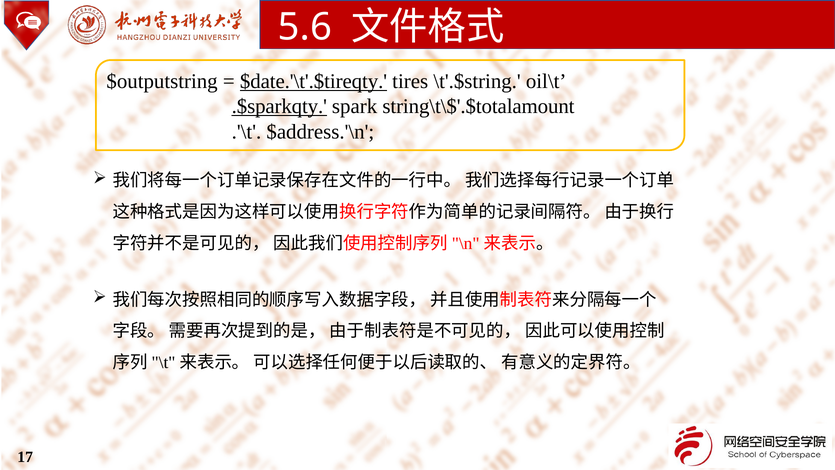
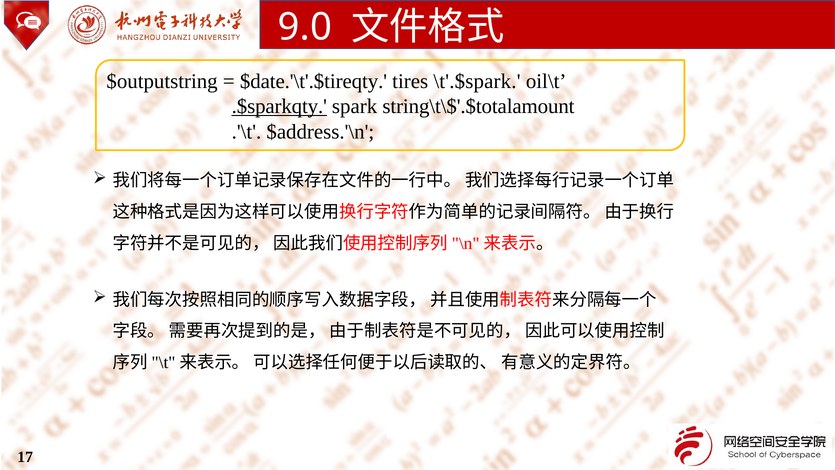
5.6: 5.6 -> 9.0
$date.'\t'.$tireqty underline: present -> none
\t'.$string: \t'.$string -> \t'.$spark
